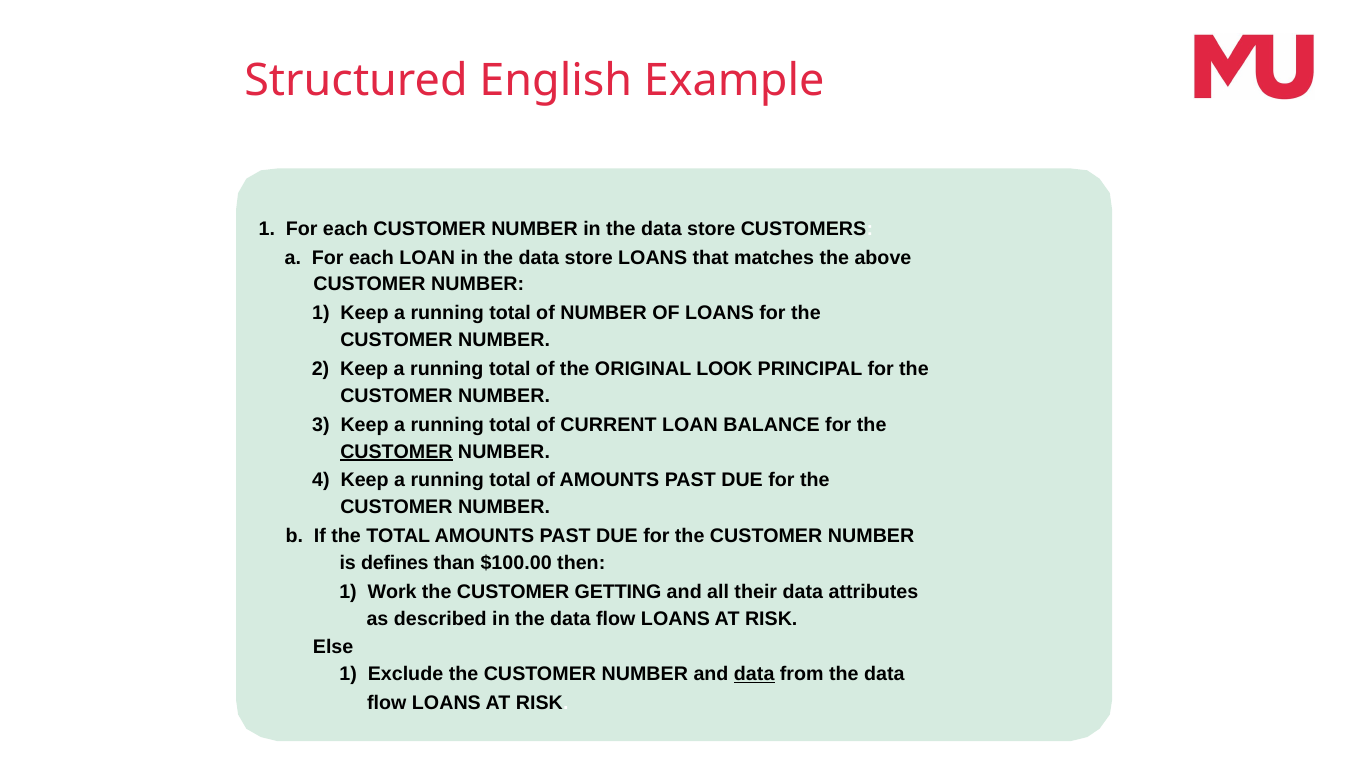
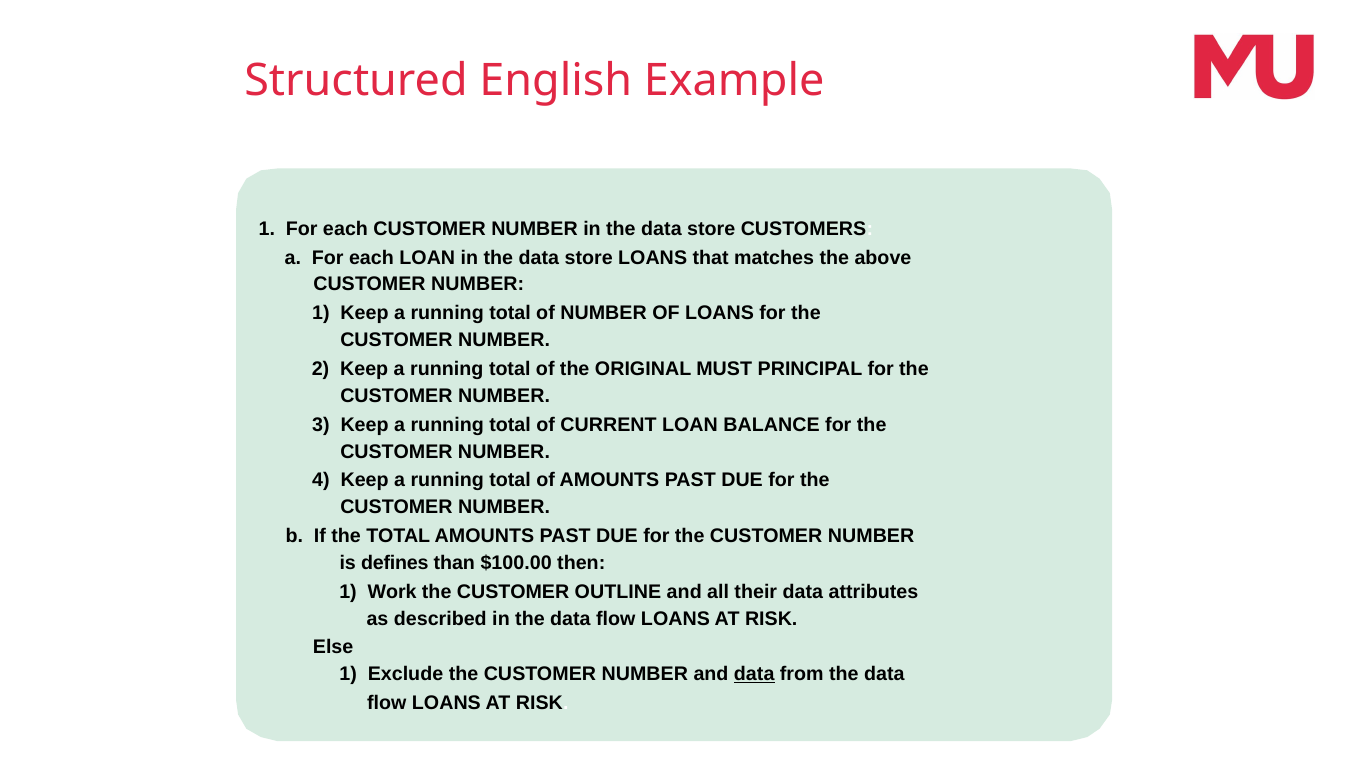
LOOK: LOOK -> MUST
CUSTOMER at (396, 452) underline: present -> none
GETTING: GETTING -> OUTLINE
